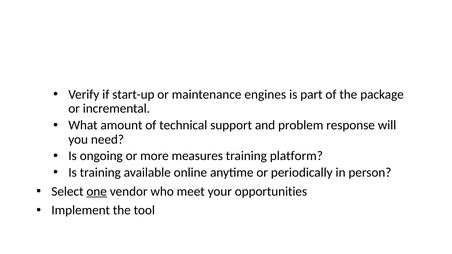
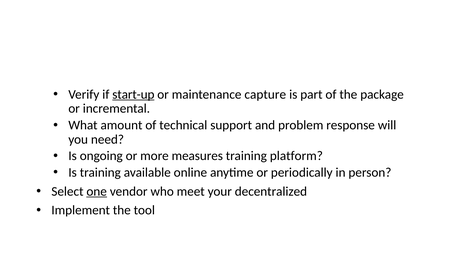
start-up underline: none -> present
engines: engines -> capture
opportunities: opportunities -> decentralized
